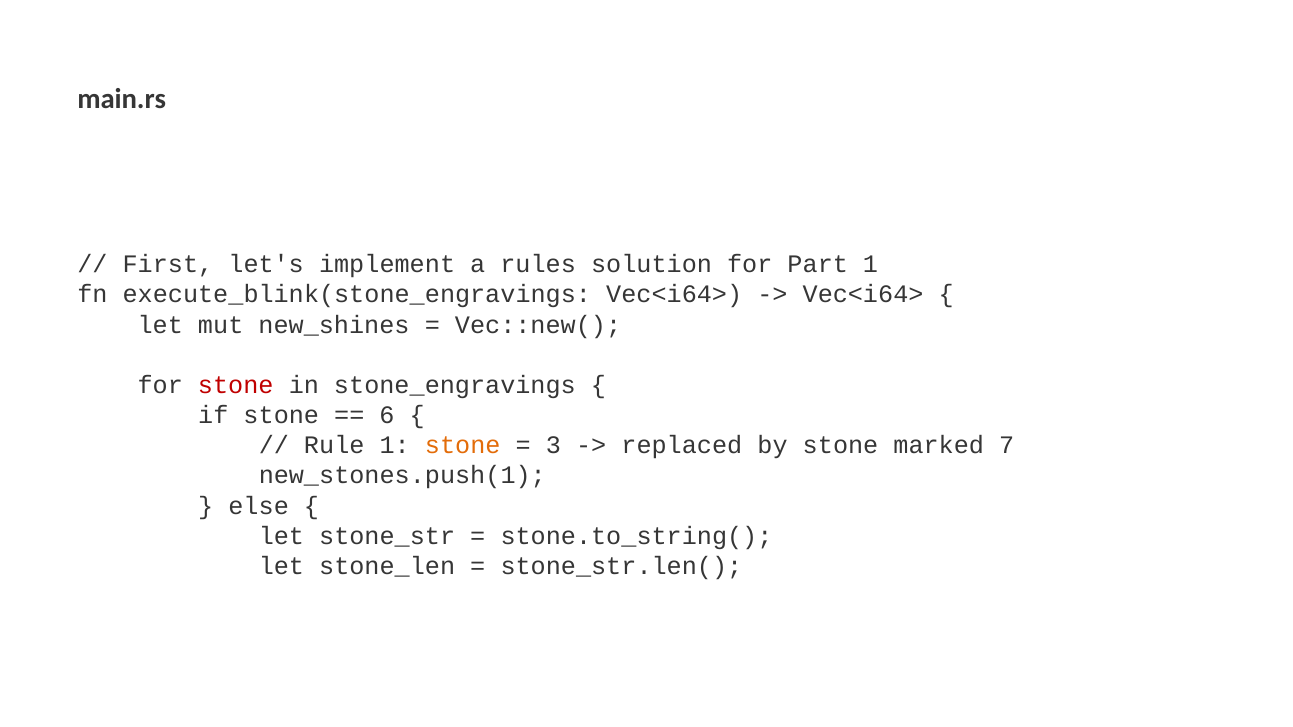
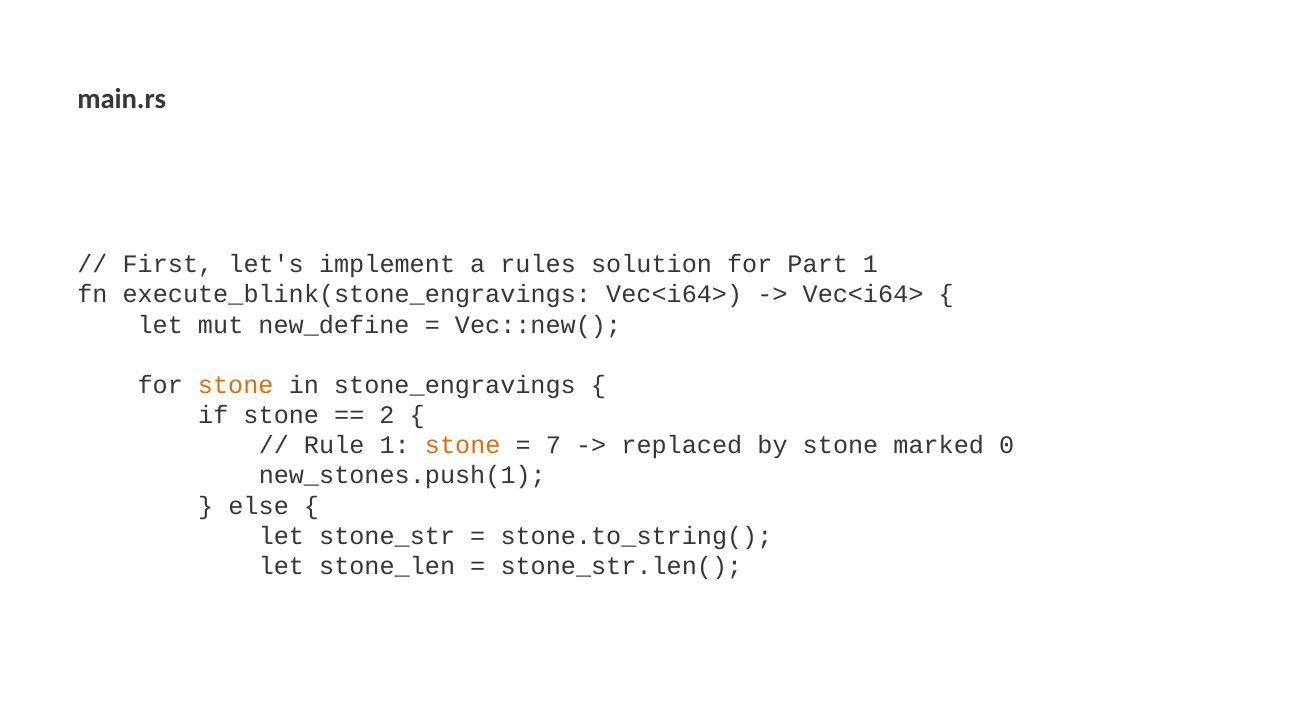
new_shines: new_shines -> new_define
stone at (236, 385) colour: red -> orange
6: 6 -> 2
3: 3 -> 7
marked 7: 7 -> 0
